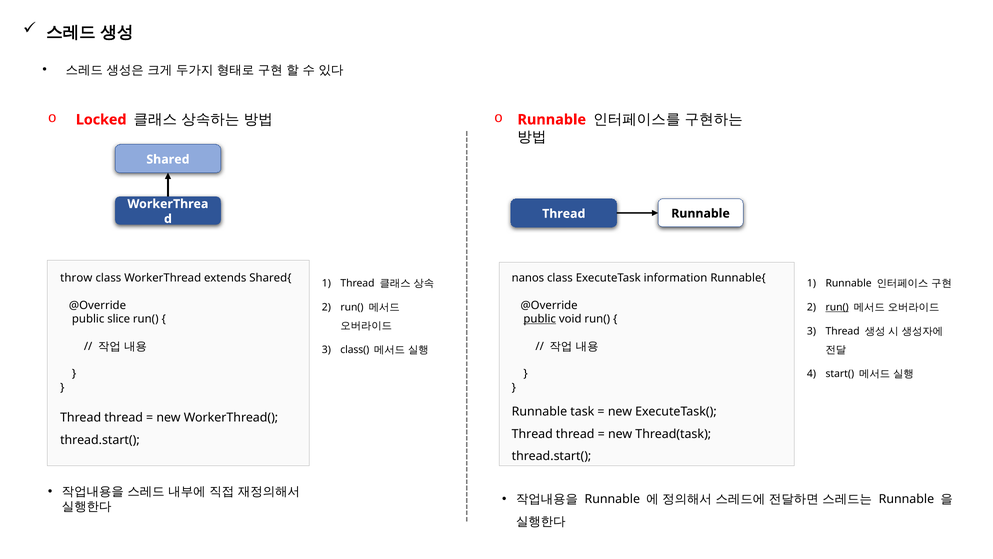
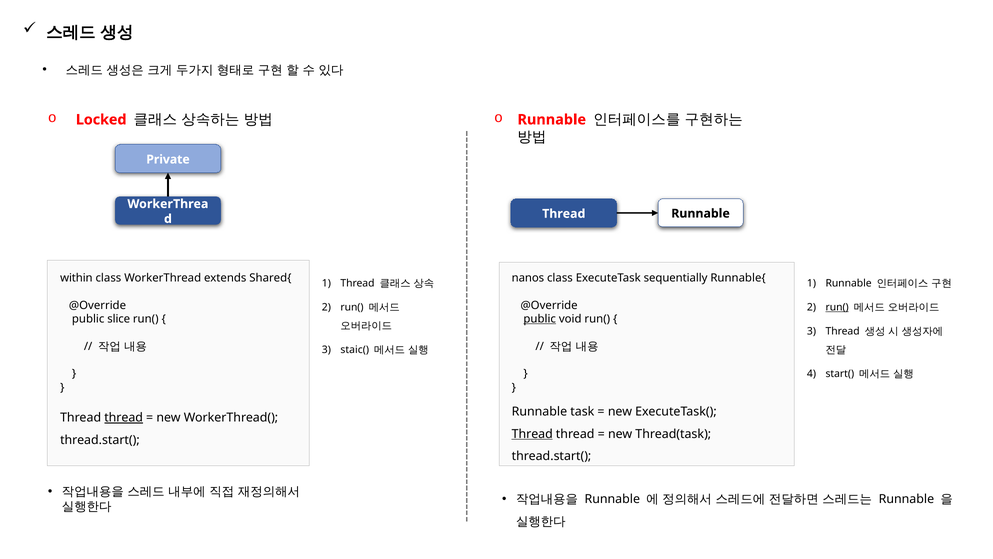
Shared: Shared -> Private
throw: throw -> within
information: information -> sequentially
class(: class( -> staic(
thread at (124, 417) underline: none -> present
Thread at (532, 434) underline: none -> present
